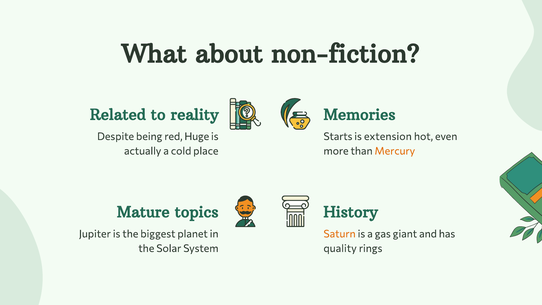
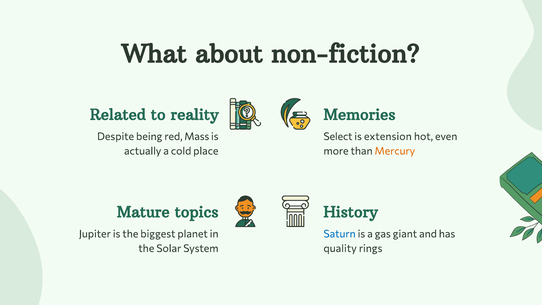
Huge: Huge -> Mass
Starts: Starts -> Select
Saturn colour: orange -> blue
